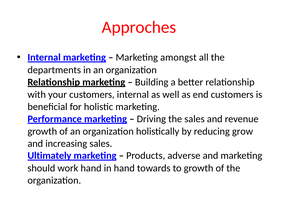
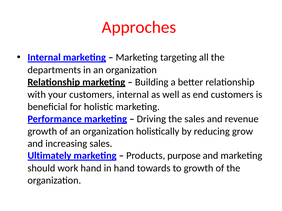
amongst: amongst -> targeting
adverse: adverse -> purpose
